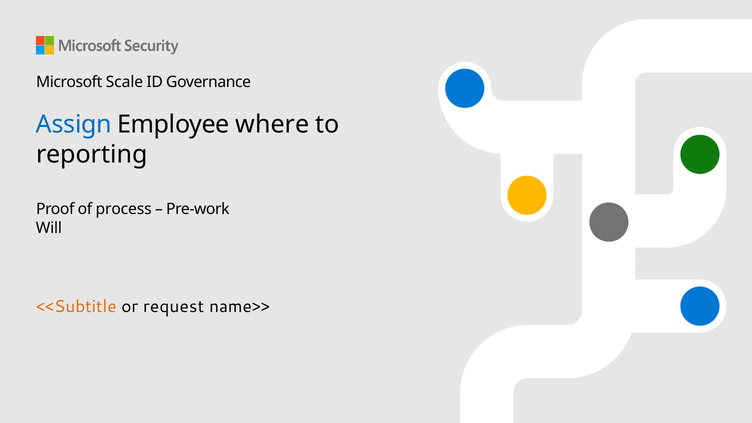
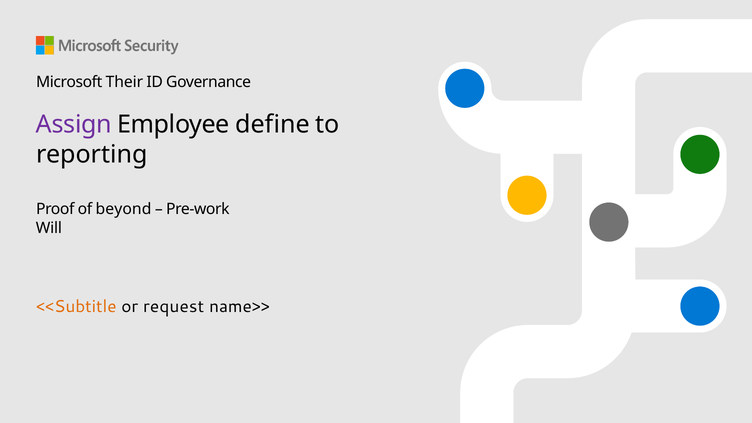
Scale: Scale -> Their
Assign colour: blue -> purple
where: where -> define
process: process -> beyond
